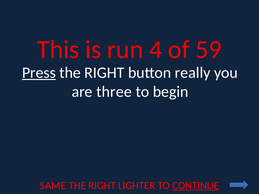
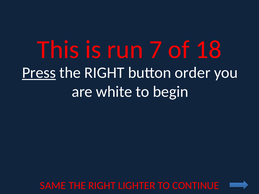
4: 4 -> 7
59: 59 -> 18
really: really -> order
three: three -> white
CONTINUE underline: present -> none
